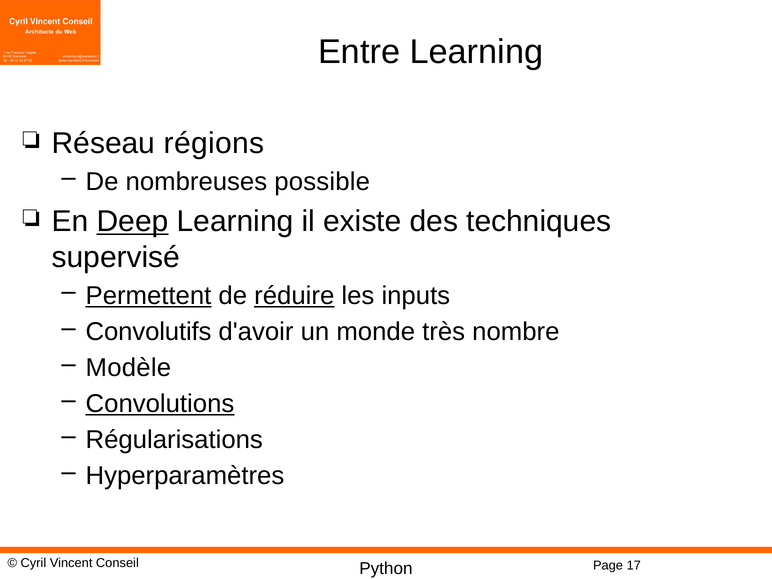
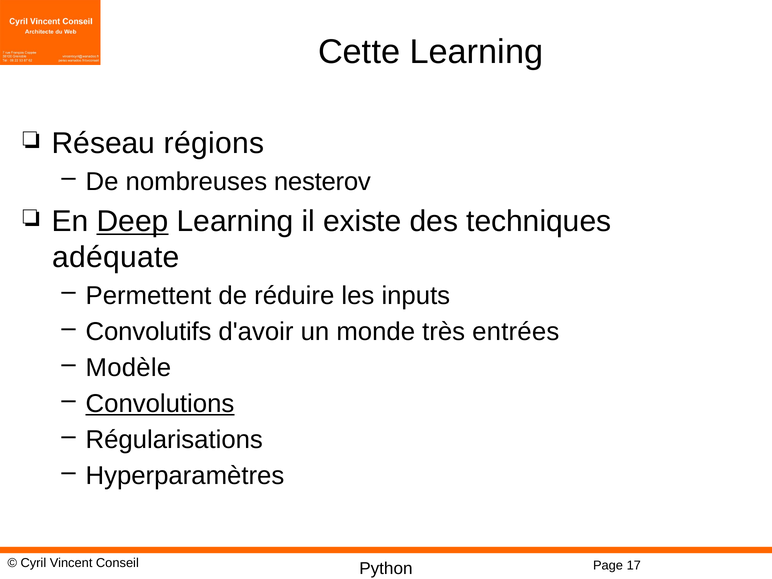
Entre: Entre -> Cette
possible: possible -> nesterov
supervisé: supervisé -> adéquate
Permettent underline: present -> none
réduire underline: present -> none
nombre: nombre -> entrées
